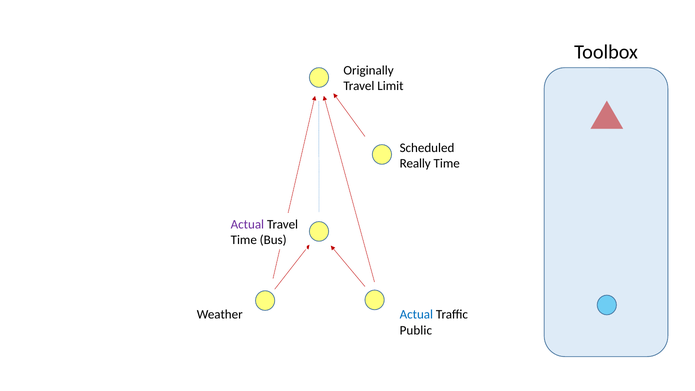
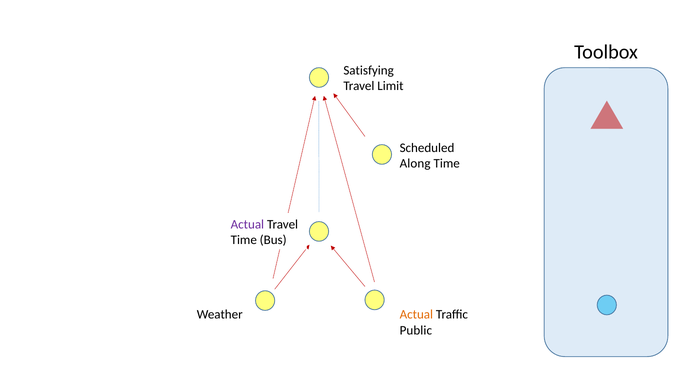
Originally: Originally -> Satisfying
Really: Really -> Along
Actual at (416, 315) colour: blue -> orange
